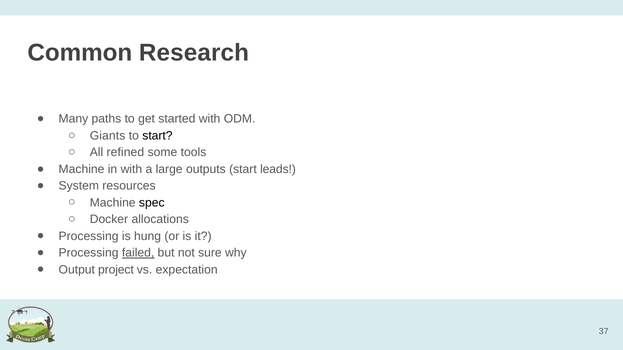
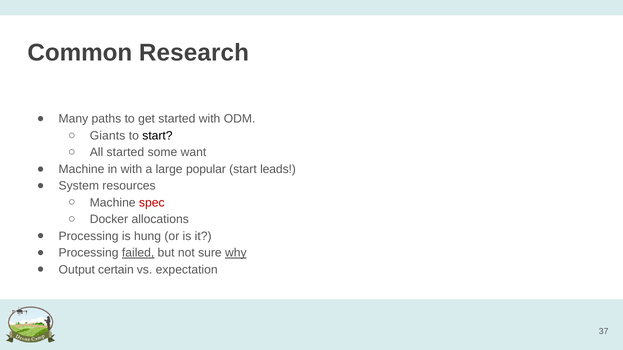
All refined: refined -> started
tools: tools -> want
outputs: outputs -> popular
spec colour: black -> red
why underline: none -> present
project: project -> certain
